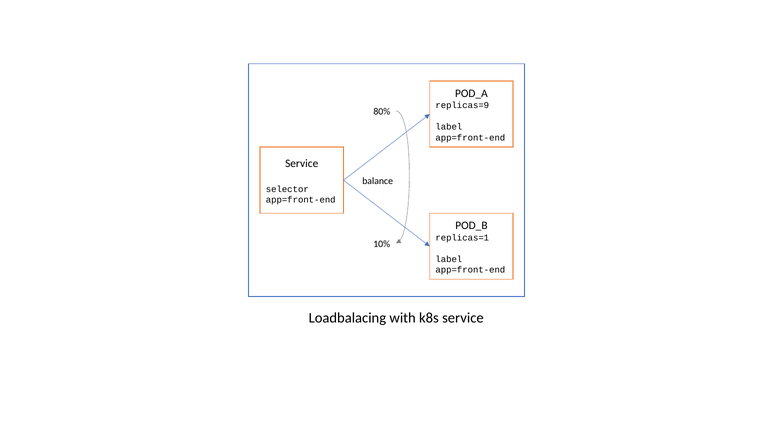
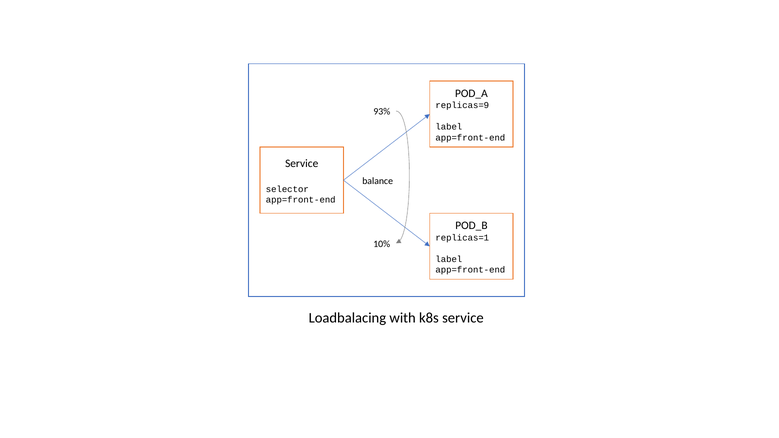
80%: 80% -> 93%
